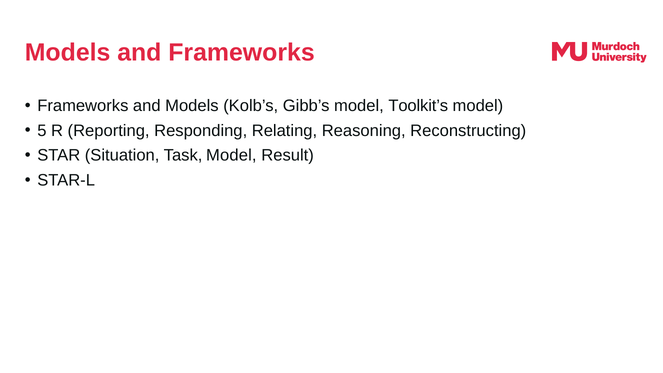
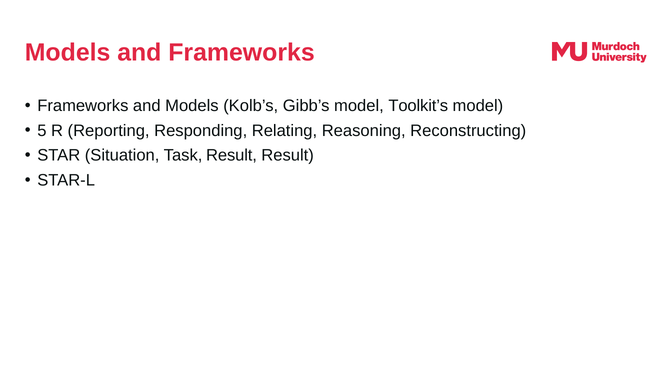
Task Model: Model -> Result
